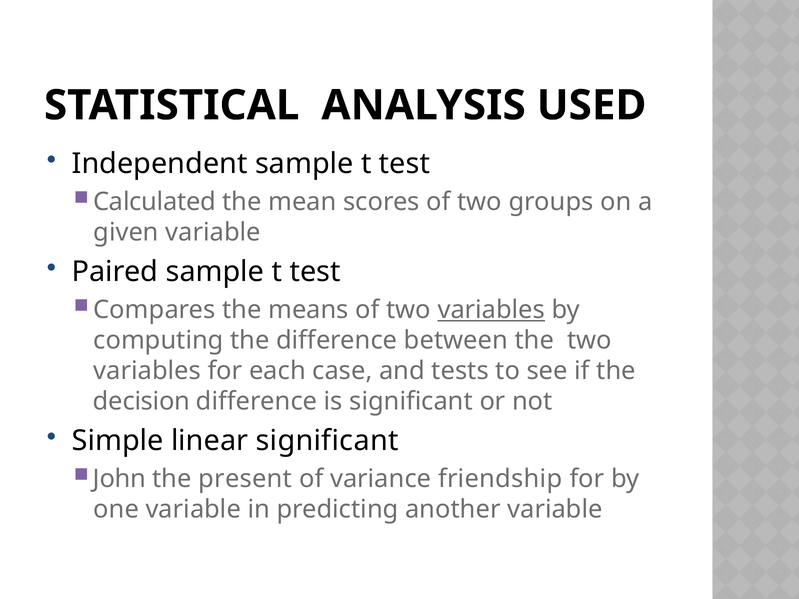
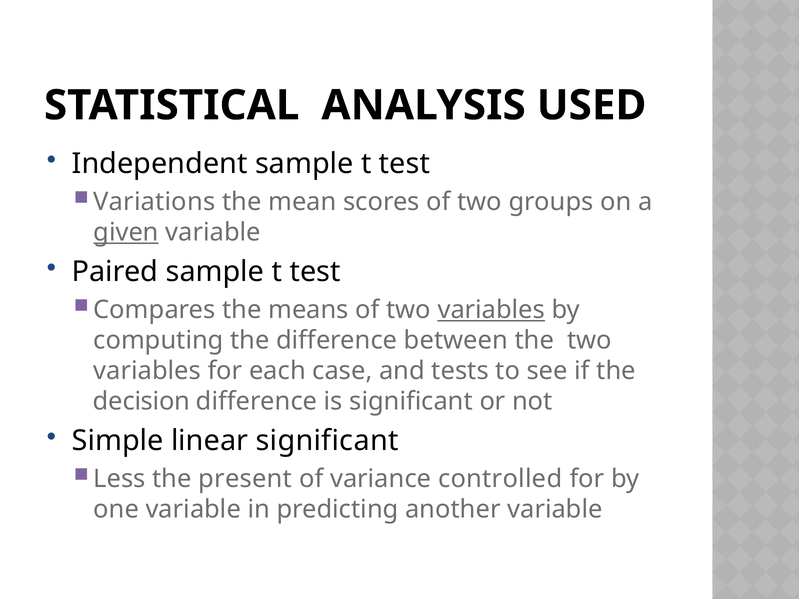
Calculated: Calculated -> Variations
given underline: none -> present
John: John -> Less
friendship: friendship -> controlled
